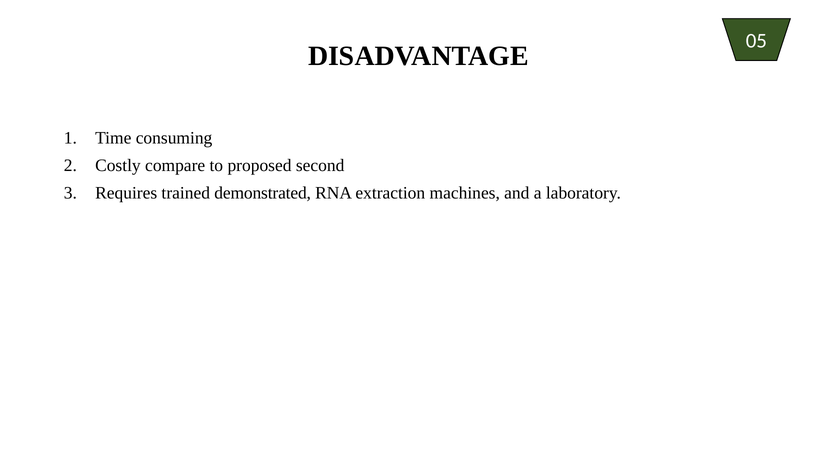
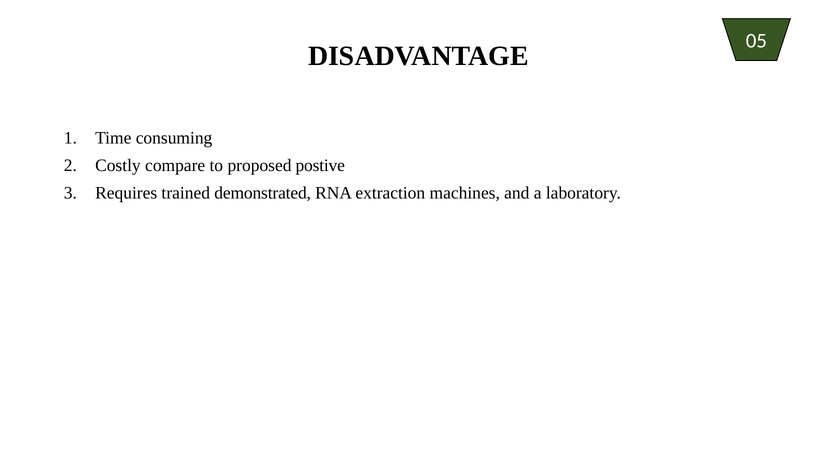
second: second -> postive
